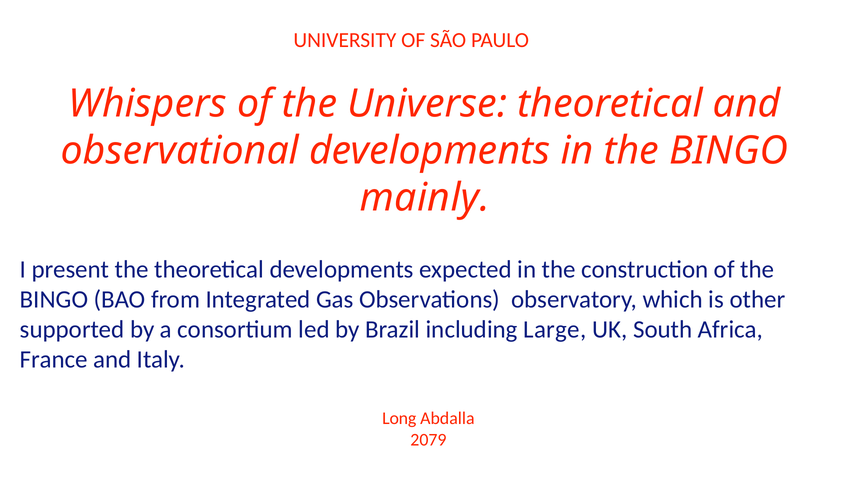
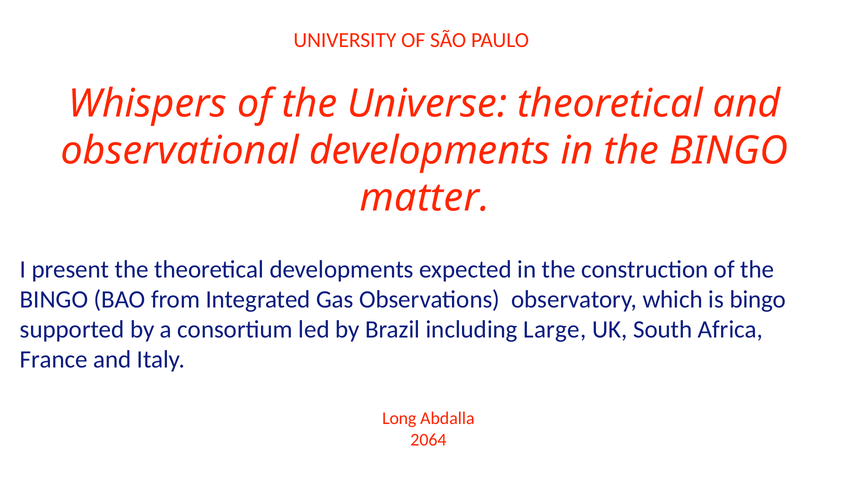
mainly: mainly -> matter
is other: other -> bingo
2079: 2079 -> 2064
